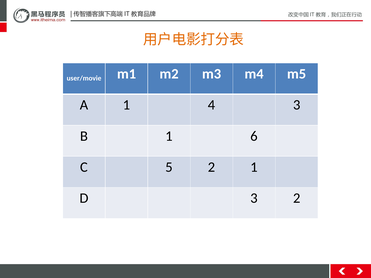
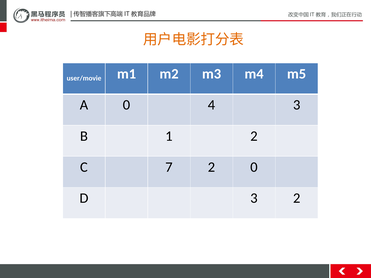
A 1: 1 -> 0
1 6: 6 -> 2
5: 5 -> 7
2 1: 1 -> 0
